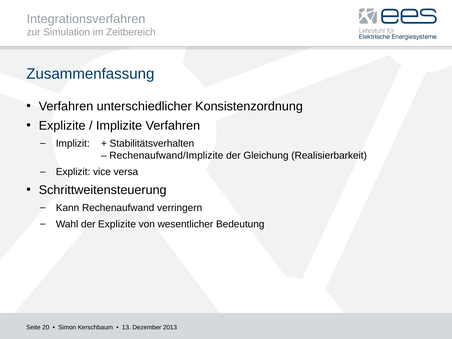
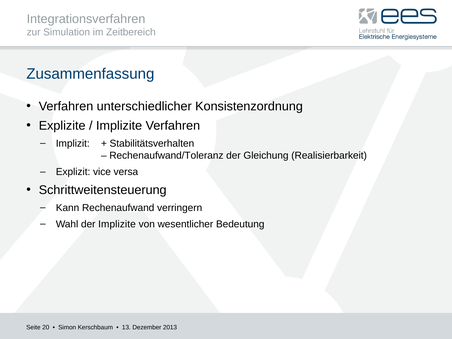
Rechenaufwand/Implizite: Rechenaufwand/Implizite -> Rechenaufwand/Toleranz
der Explizite: Explizite -> Implizite
